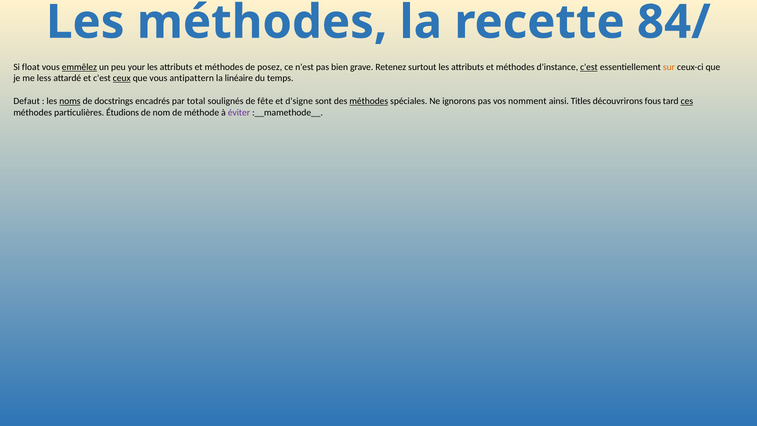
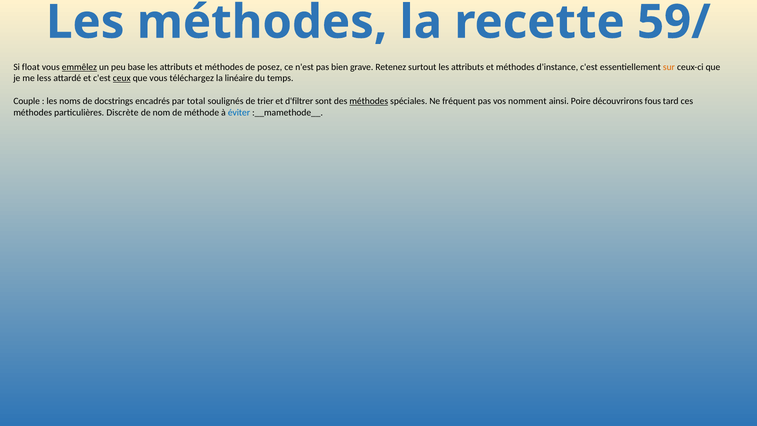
84/: 84/ -> 59/
your: your -> base
c'est at (589, 67) underline: present -> none
antipattern: antipattern -> téléchargez
Defaut: Defaut -> Couple
noms underline: present -> none
fête: fête -> trier
d'signe: d'signe -> d'filtrer
ignorons: ignorons -> fréquent
Titles: Titles -> Poire
ces underline: present -> none
Étudions: Étudions -> Discrète
éviter colour: purple -> blue
